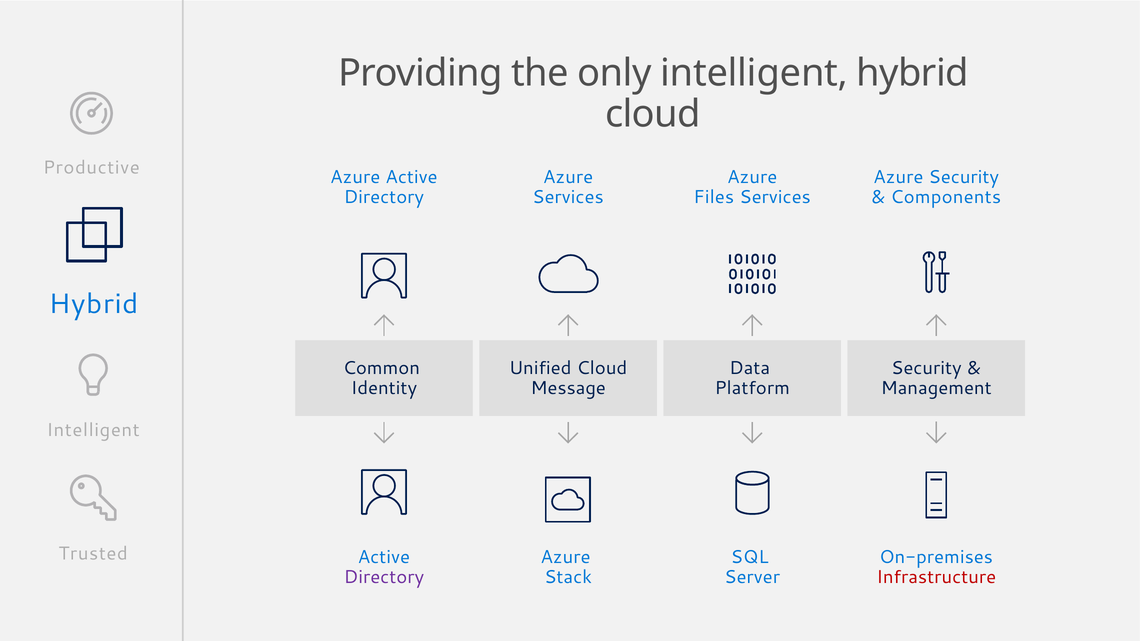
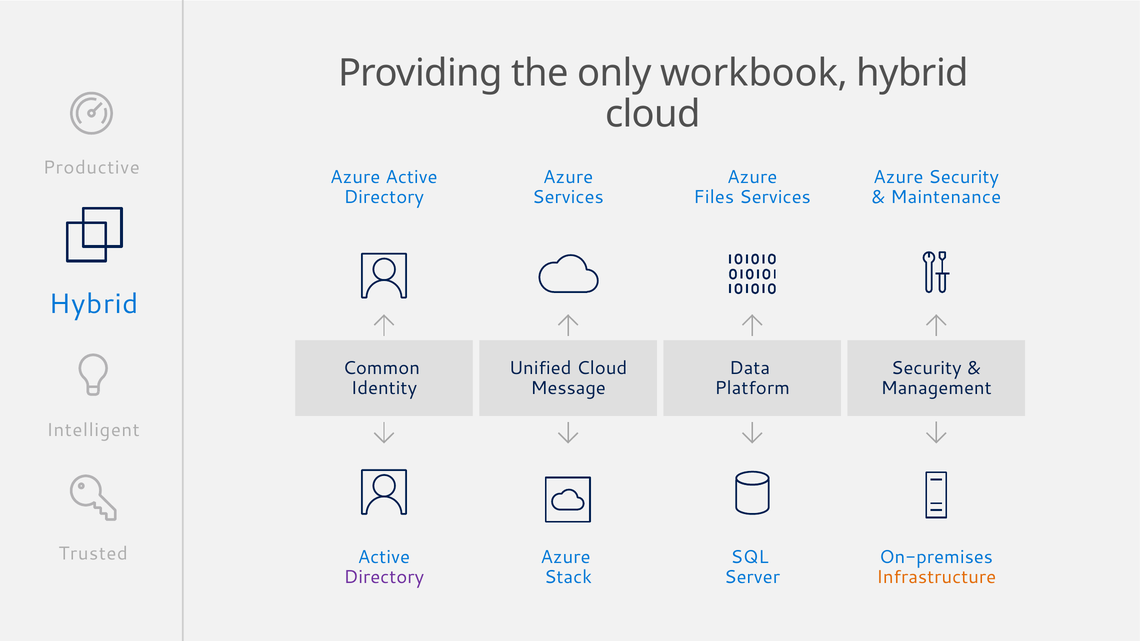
only intelligent: intelligent -> workbook
Components: Components -> Maintenance
Infrastructure colour: red -> orange
